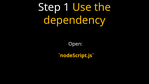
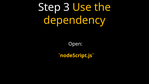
1: 1 -> 3
